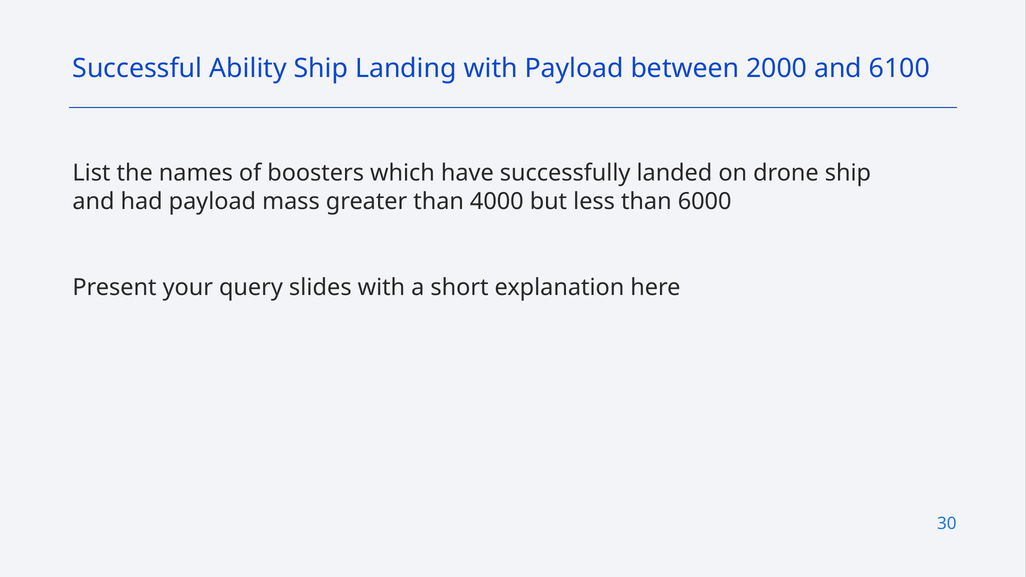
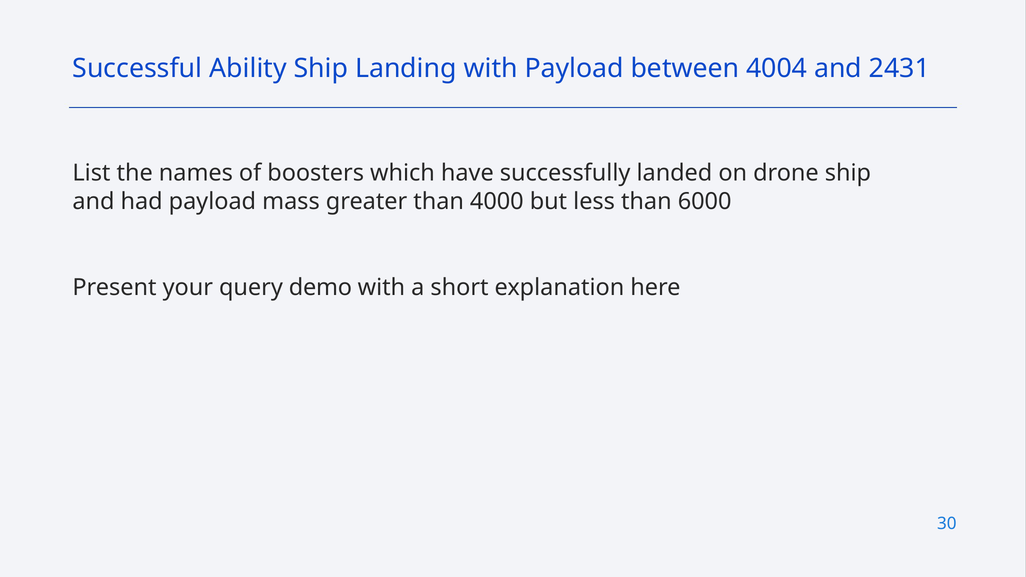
2000: 2000 -> 4004
6100: 6100 -> 2431
slides: slides -> demo
